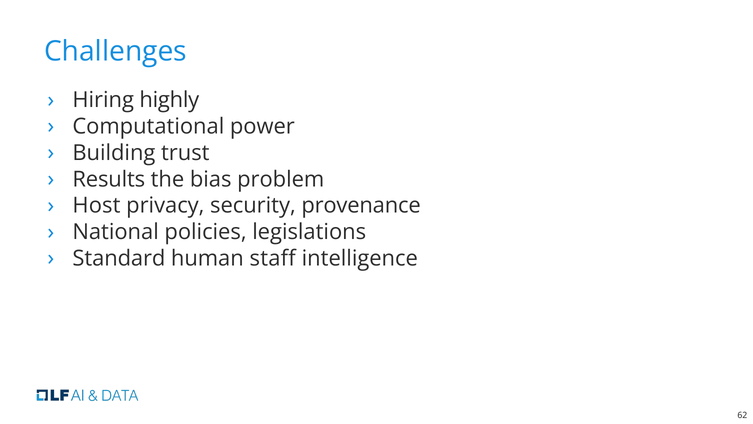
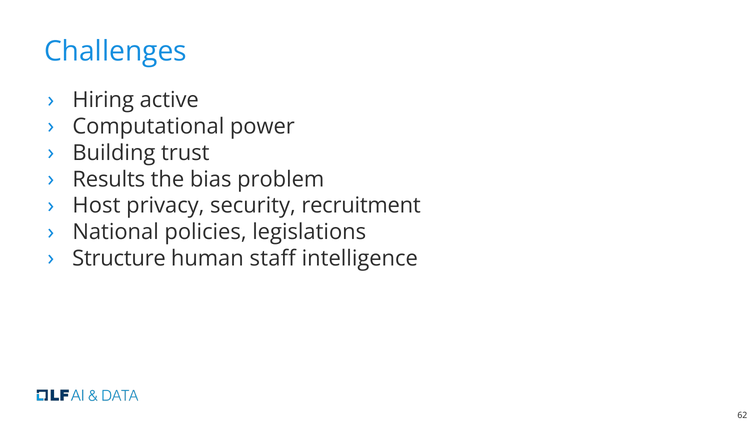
highly: highly -> active
provenance: provenance -> recruitment
Standard: Standard -> Structure
